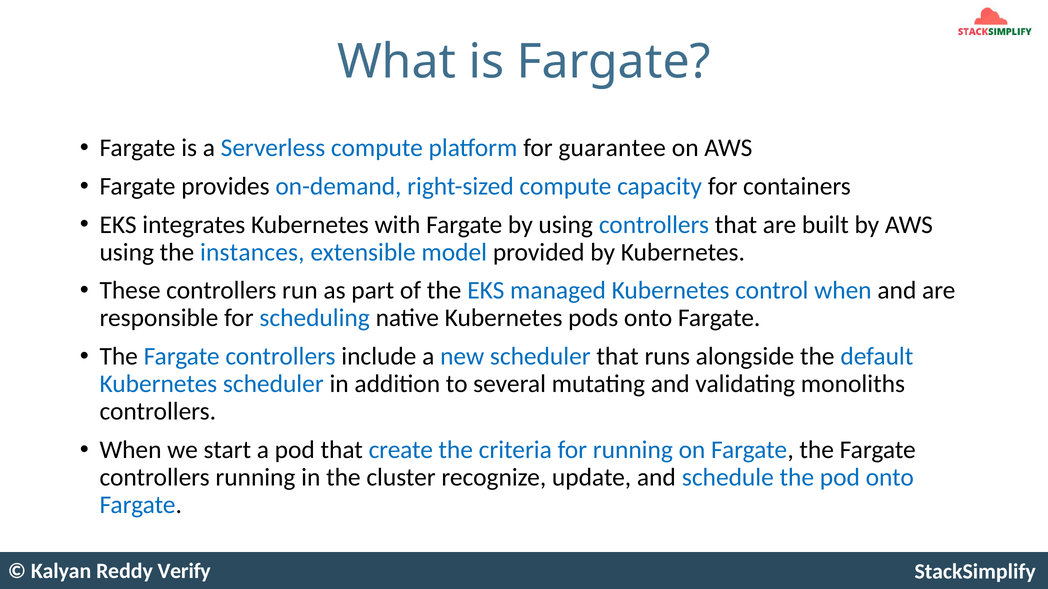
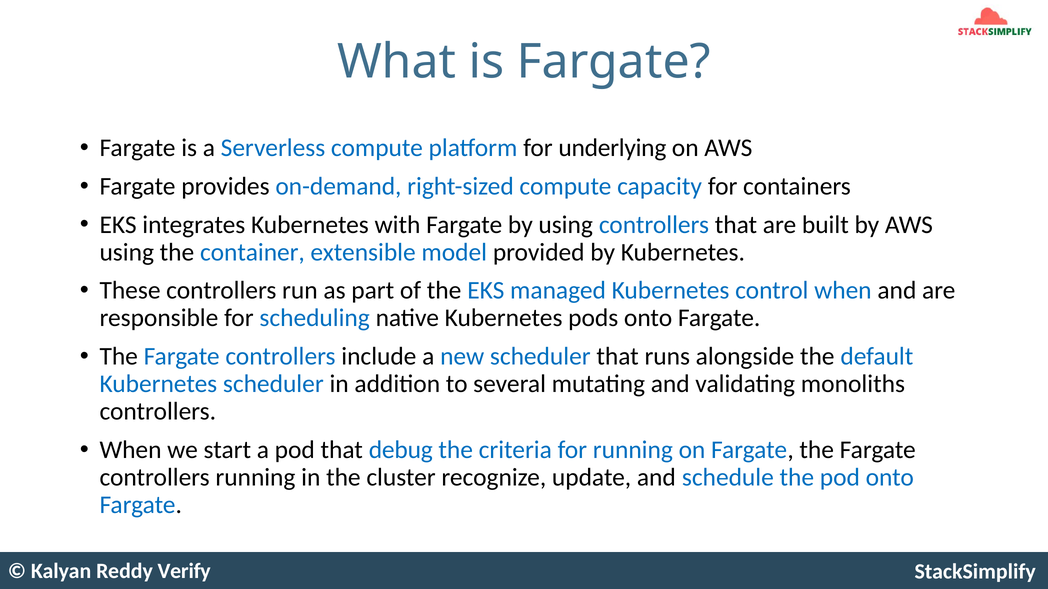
guarantee: guarantee -> underlying
instances: instances -> container
create: create -> debug
